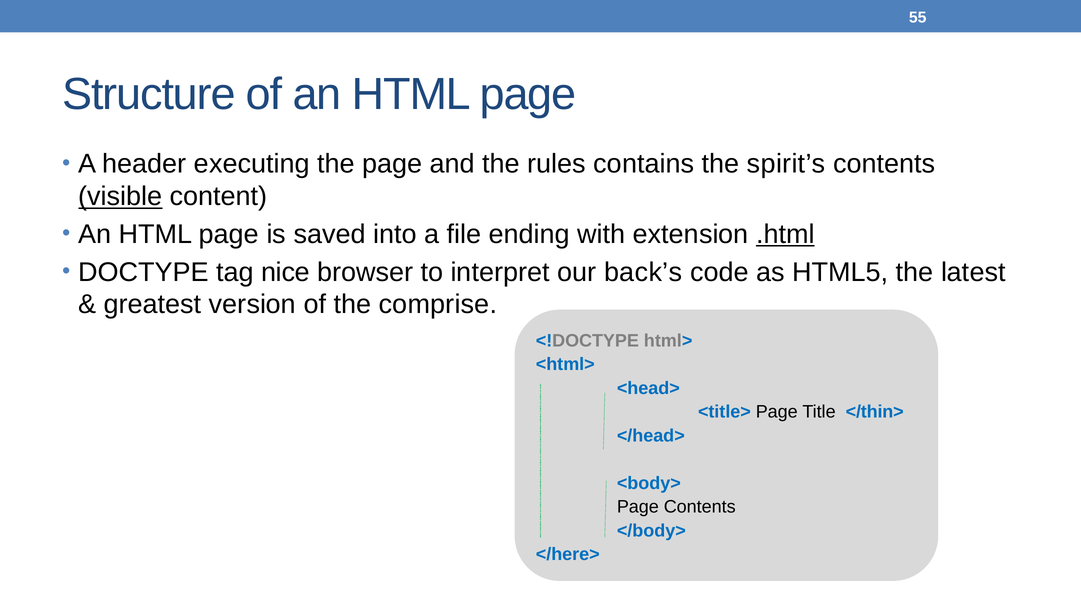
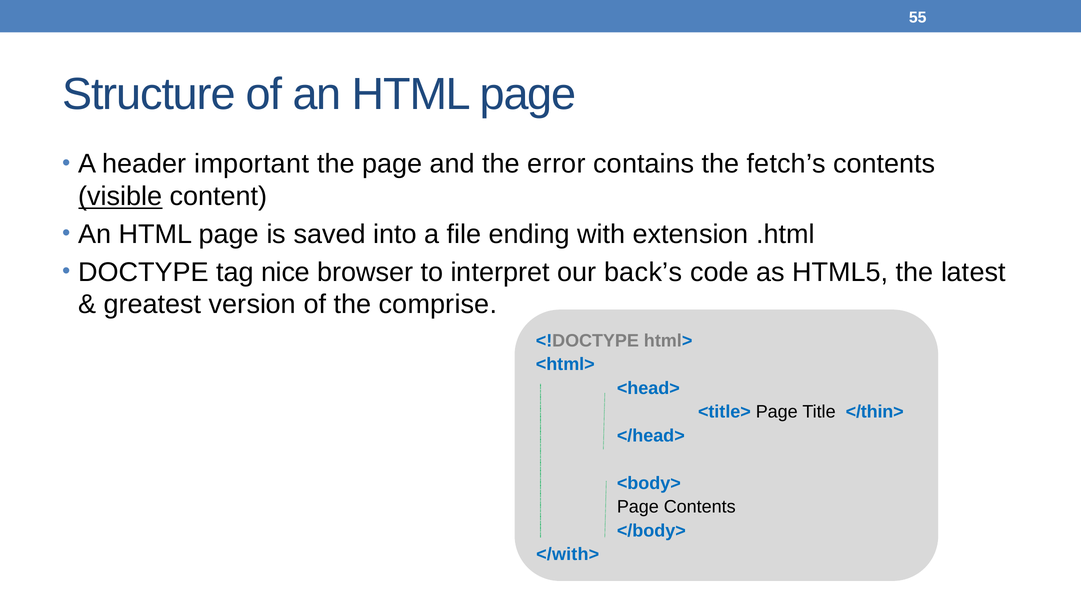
executing: executing -> important
rules: rules -> error
spirit’s: spirit’s -> fetch’s
.html underline: present -> none
</here>: </here> -> </with>
